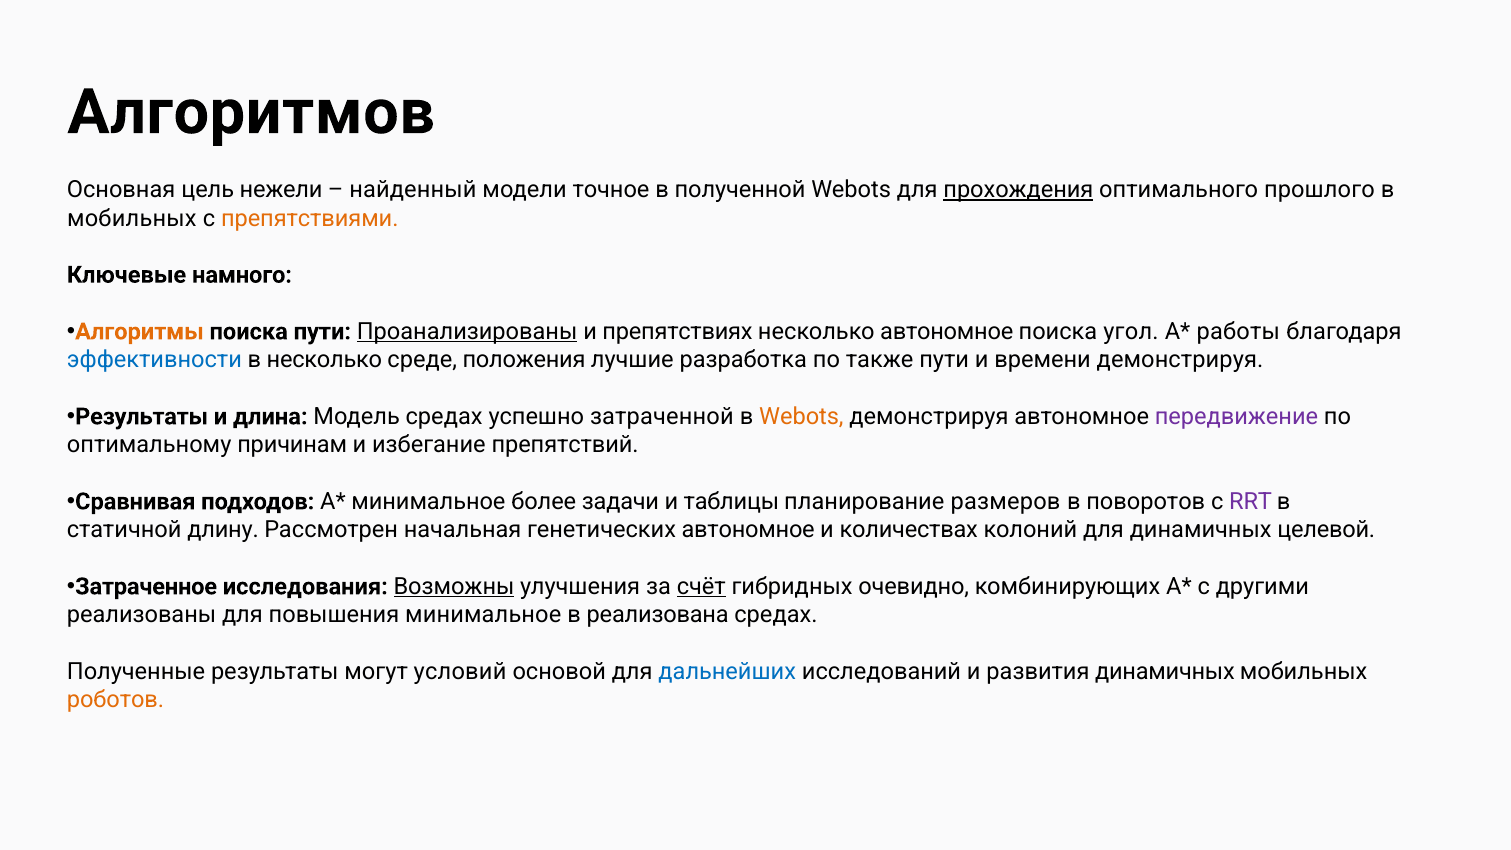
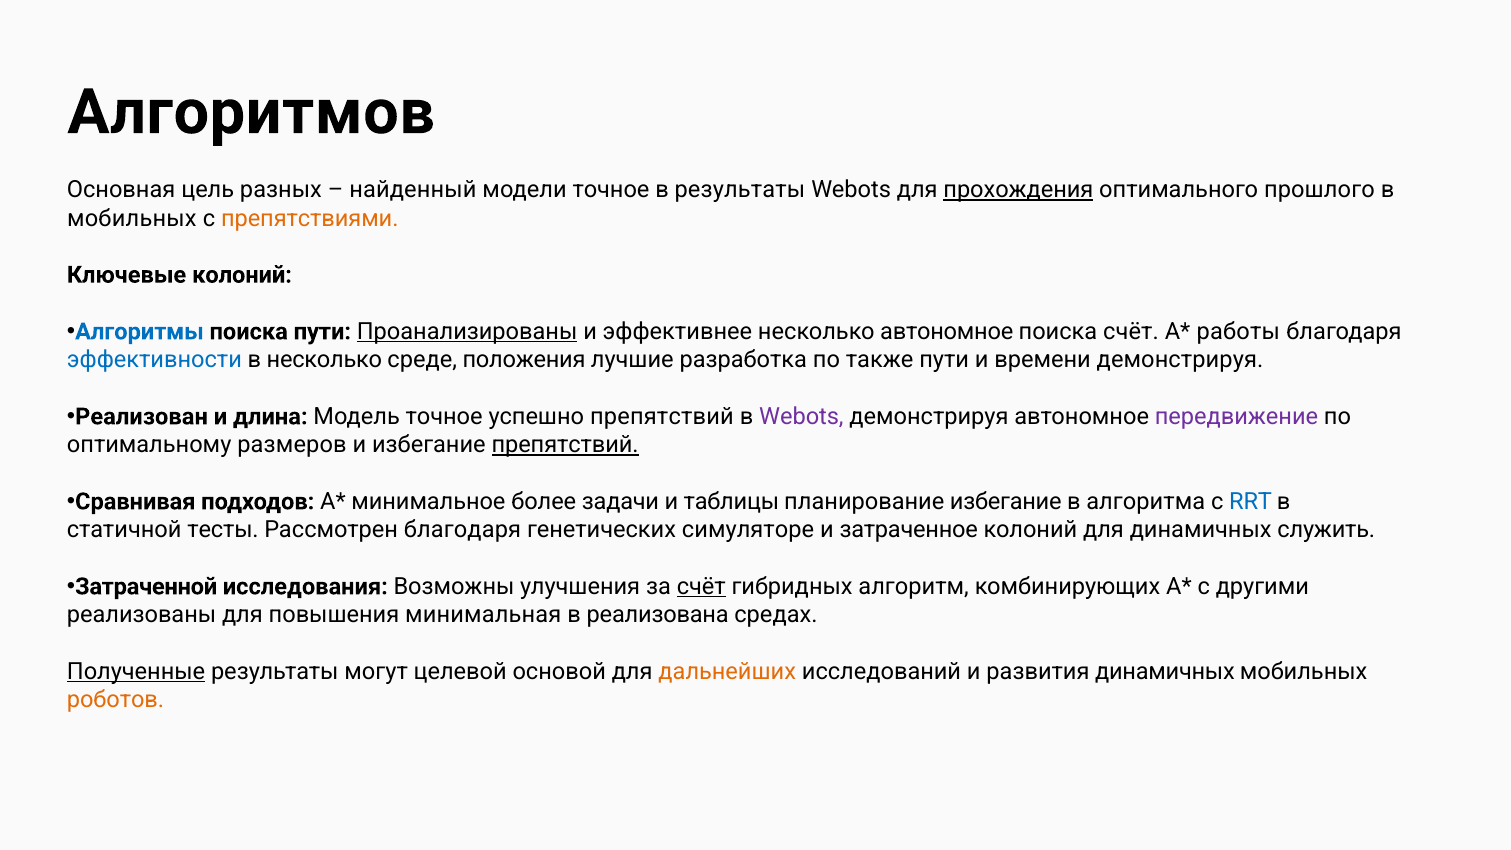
нежели: нежели -> разных
в полученной: полученной -> результаты
Ключевые намного: намного -> колоний
Алгоритмы colour: orange -> blue
препятствиях: препятствиях -> эффективнее
поиска угол: угол -> счёт
Результаты at (142, 417): Результаты -> Реализован
Модель средах: средах -> точное
успешно затраченной: затраченной -> препятствий
Webots at (801, 417) colour: orange -> purple
причинам: причинам -> размеров
препятствий at (565, 445) underline: none -> present
планирование размеров: размеров -> избегание
поворотов: поворотов -> алгоритма
RRT colour: purple -> blue
длину: длину -> тесты
Рассмотрен начальная: начальная -> благодаря
генетических автономное: автономное -> симуляторе
количествах: количествах -> затраченное
целевой: целевой -> служить
Затраченное: Затраченное -> Затраченной
Возможны underline: present -> none
очевидно: очевидно -> алгоритм
повышения минимальное: минимальное -> минимальная
Полученные underline: none -> present
условий: условий -> целевой
дальнейших colour: blue -> orange
